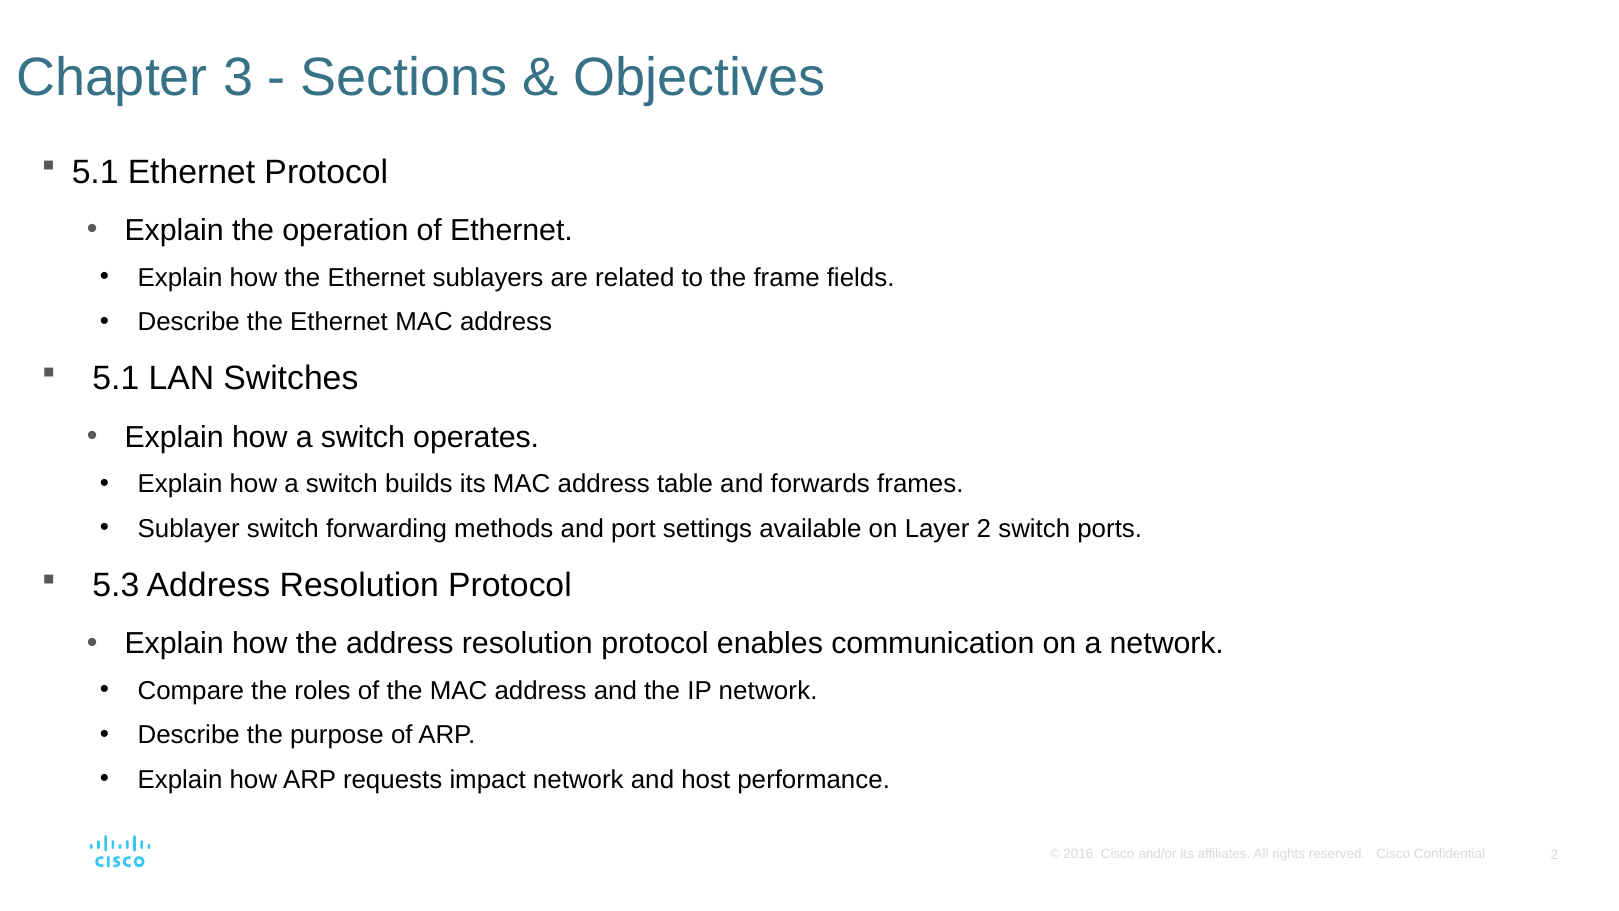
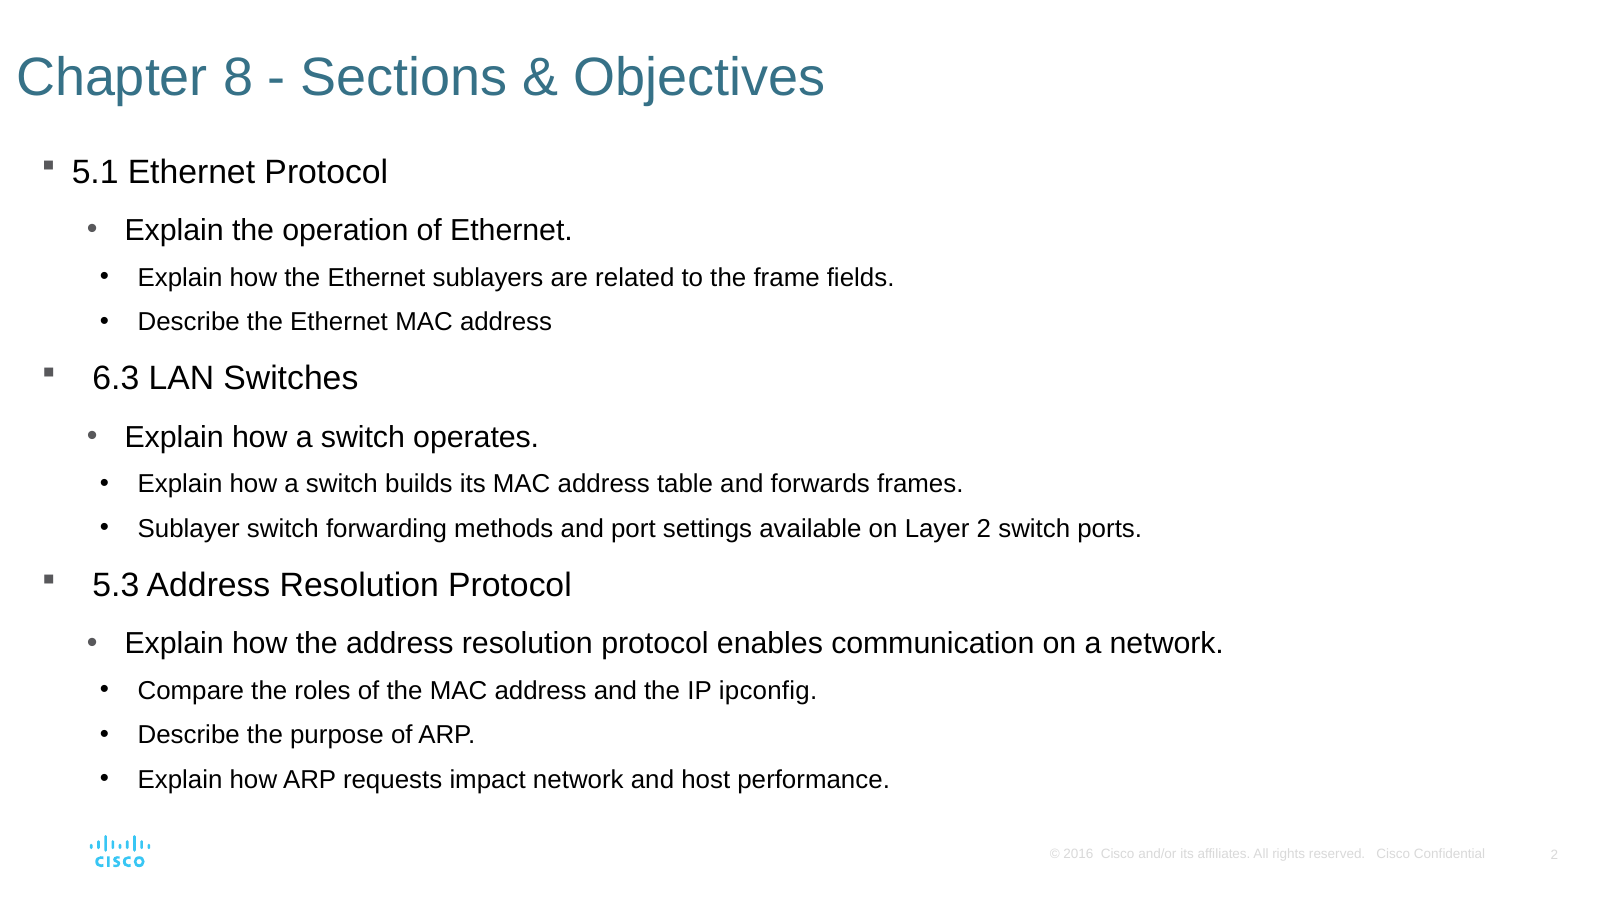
3: 3 -> 8
5.1 at (116, 379): 5.1 -> 6.3
IP network: network -> ipconfig
